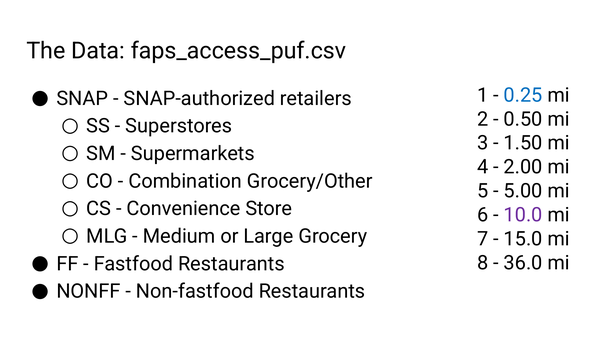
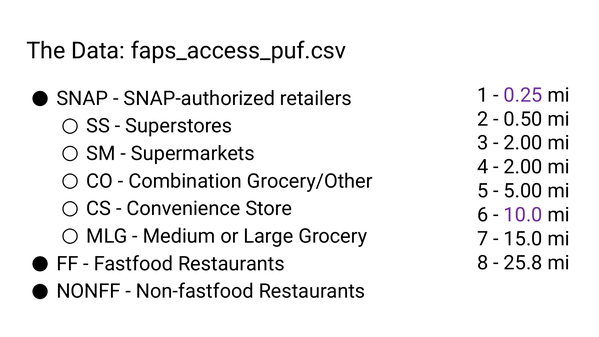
0.25 colour: blue -> purple
1.50 at (523, 143): 1.50 -> 2.00
36.0: 36.0 -> 25.8
